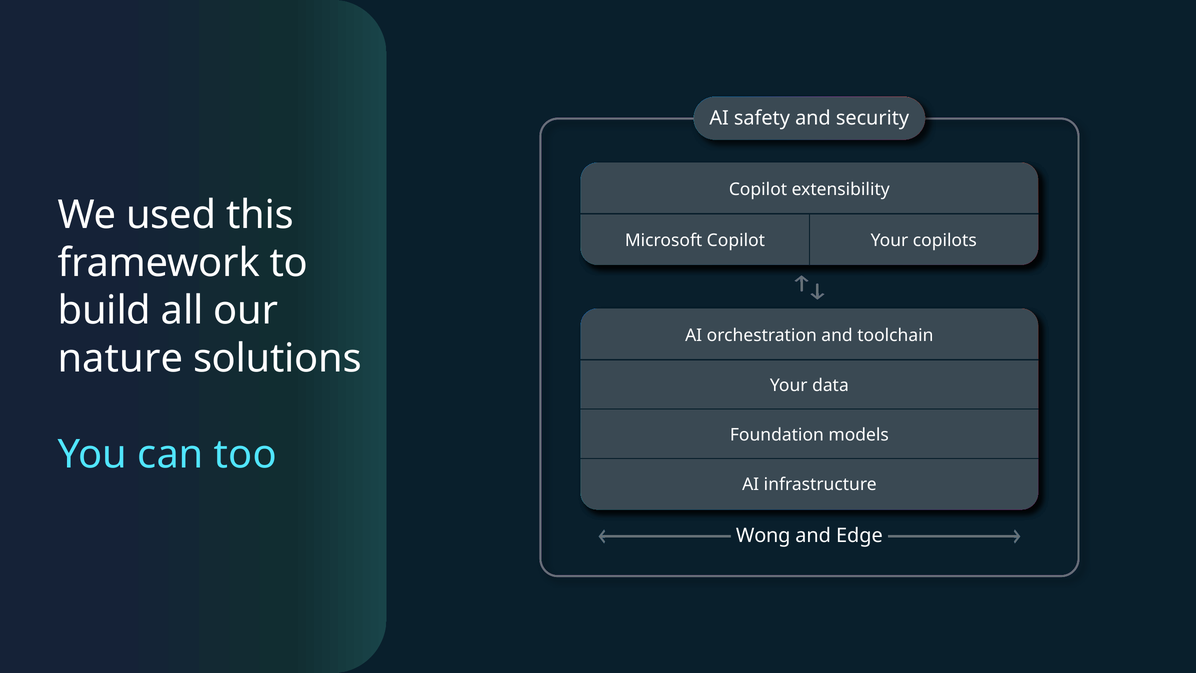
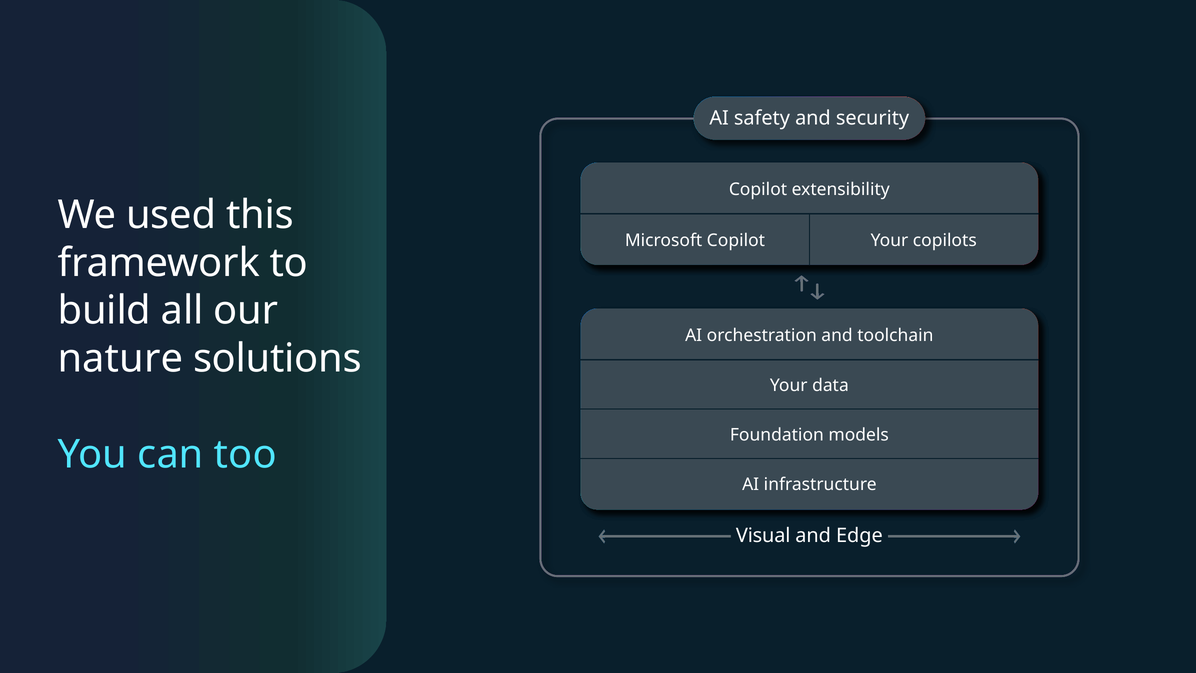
Wong: Wong -> Visual
